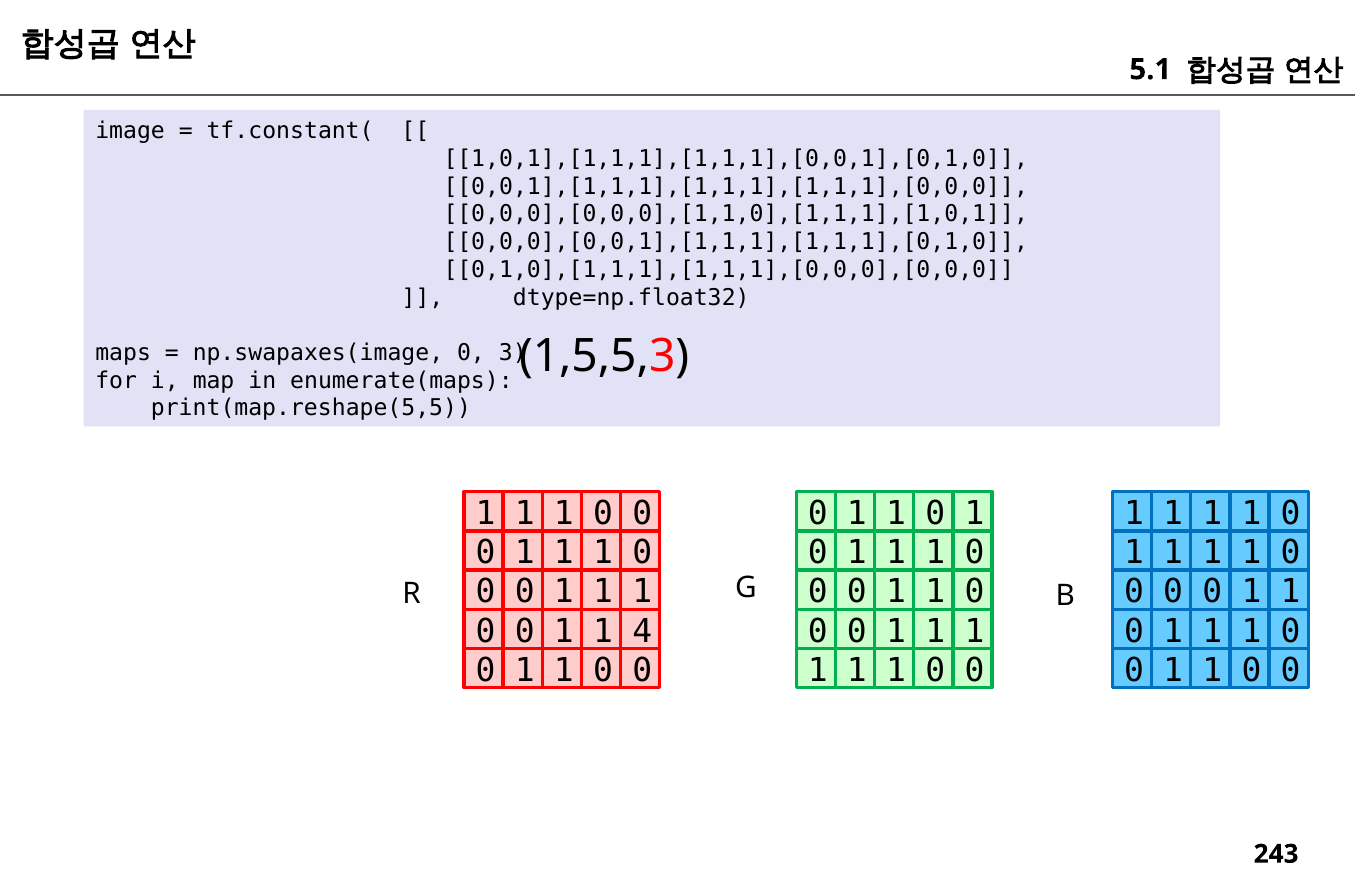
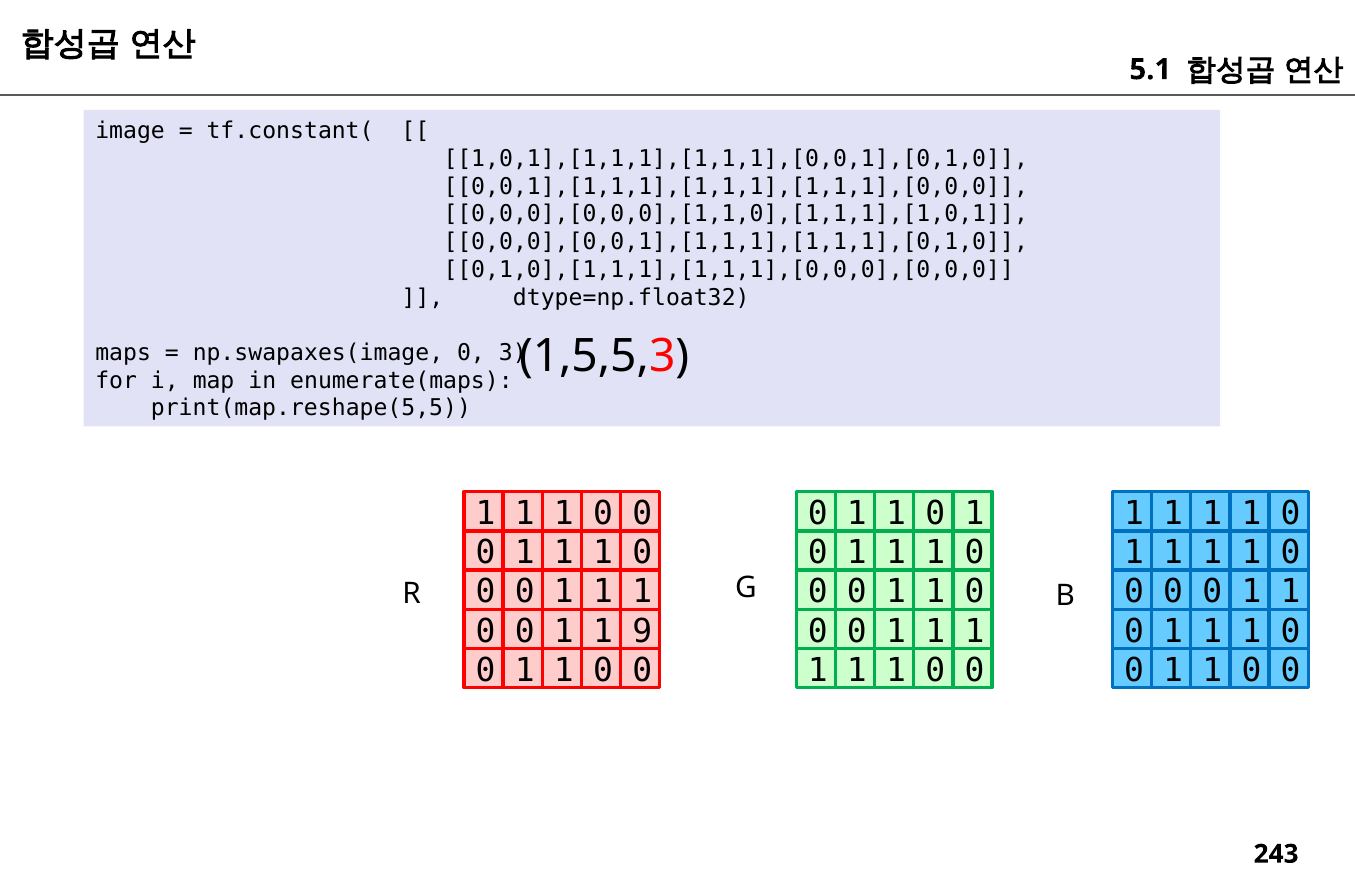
4: 4 -> 9
